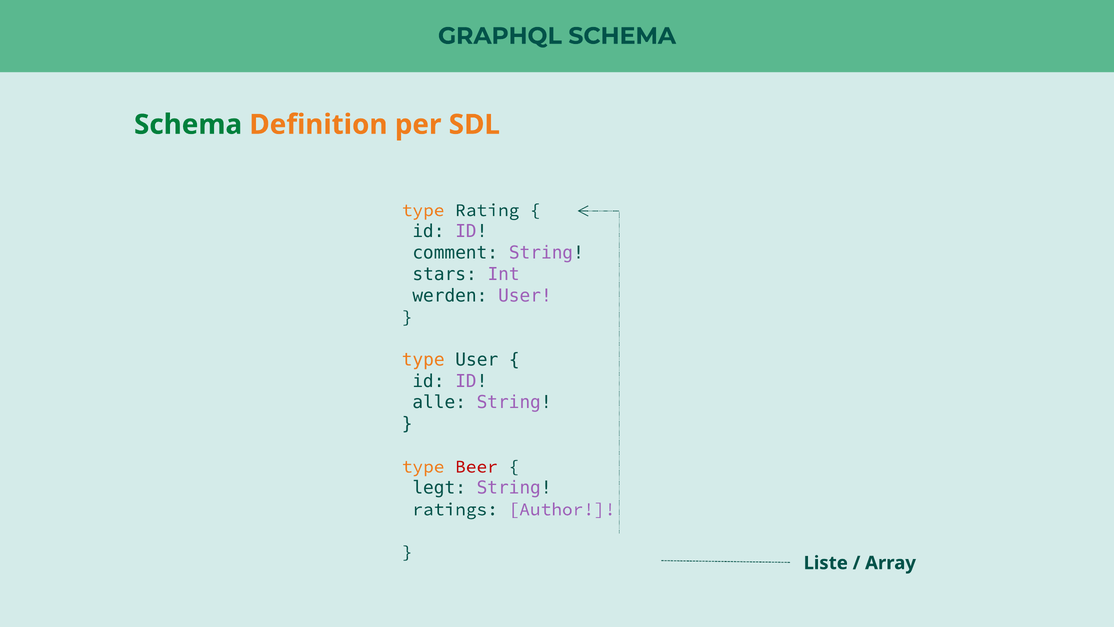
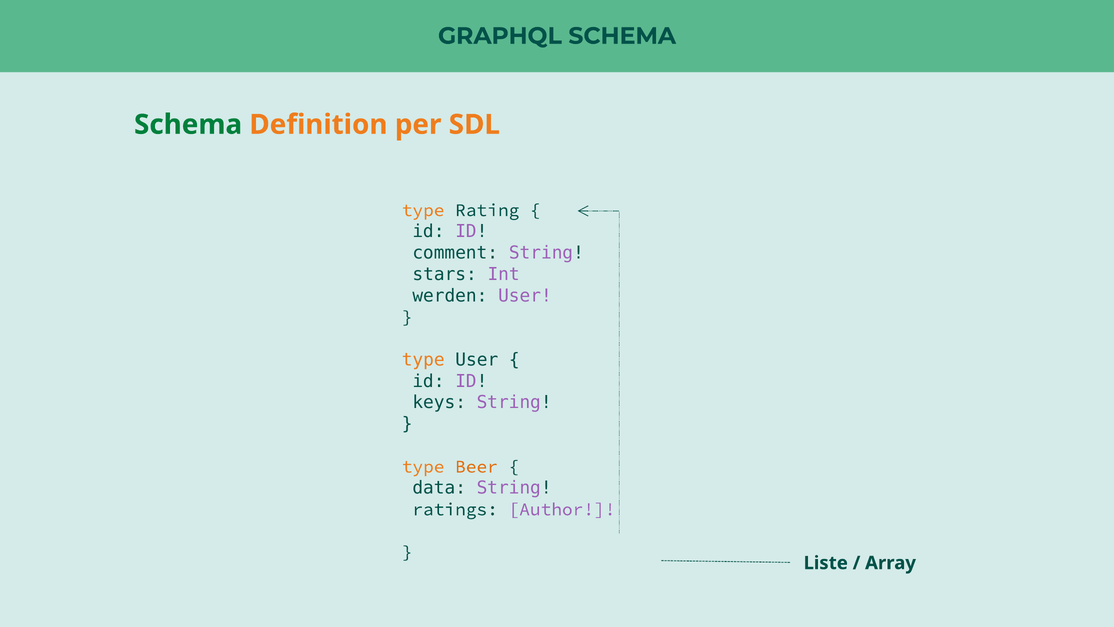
alle: alle -> keys
Beer colour: red -> orange
legt: legt -> data
